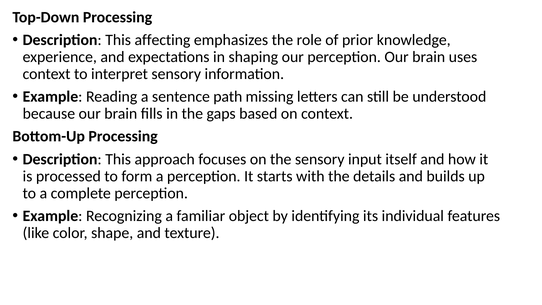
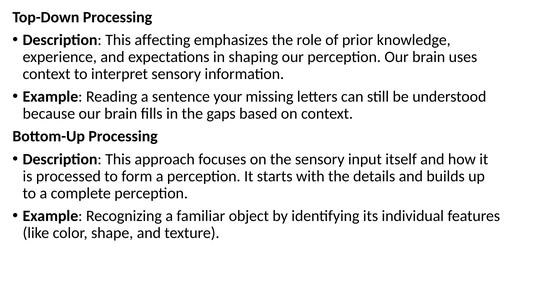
path: path -> your
